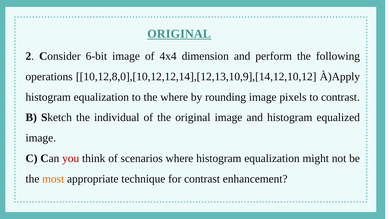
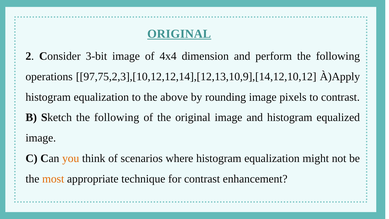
6-bit: 6-bit -> 3-bit
10,12,8,0],[10,12,12,14],[12,13,10,9],[14,12,10,12: 10,12,8,0],[10,12,12,14],[12,13,10,9],[14,12,10,12 -> 97,75,2,3],[10,12,12,14],[12,13,10,9],[14,12,10,12
the where: where -> above
Sketch the individual: individual -> following
you colour: red -> orange
